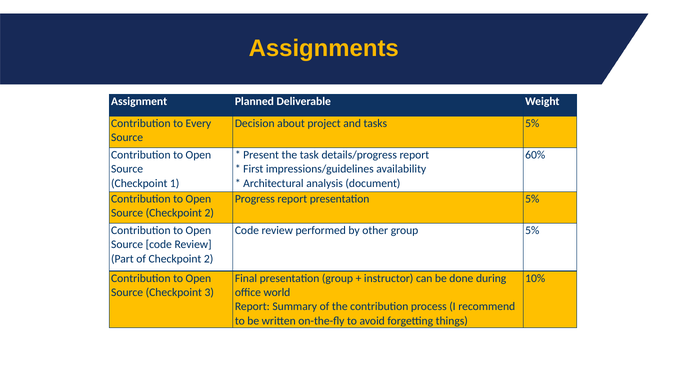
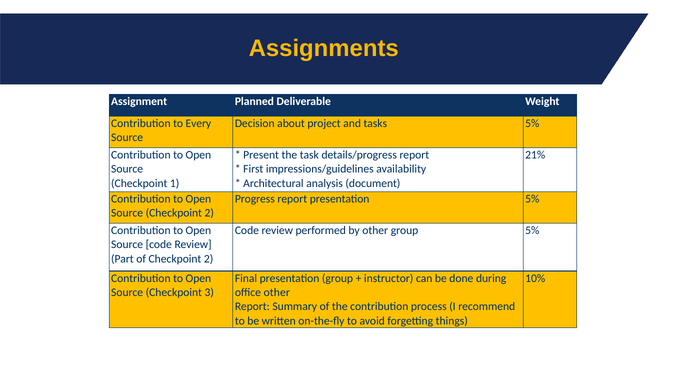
60%: 60% -> 21%
office world: world -> other
